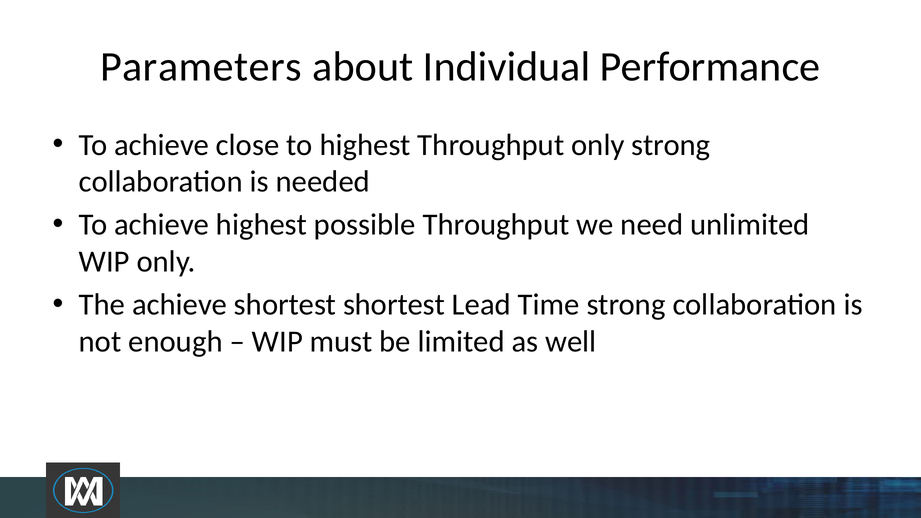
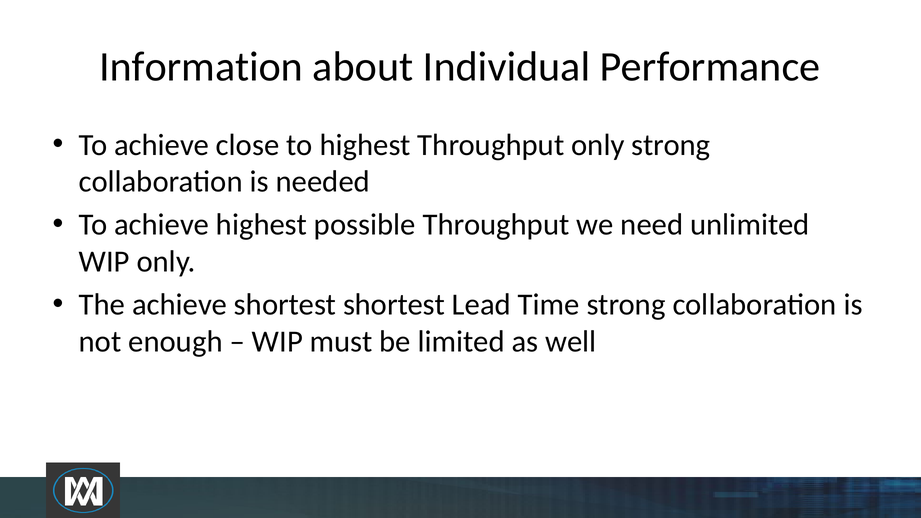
Parameters: Parameters -> Information
